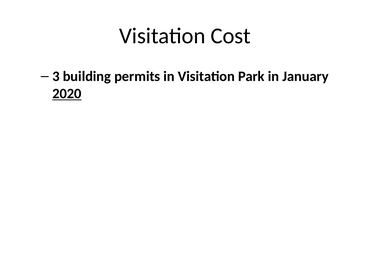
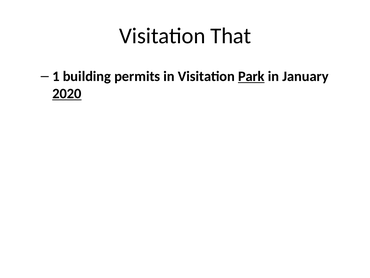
Cost: Cost -> That
3: 3 -> 1
Park underline: none -> present
